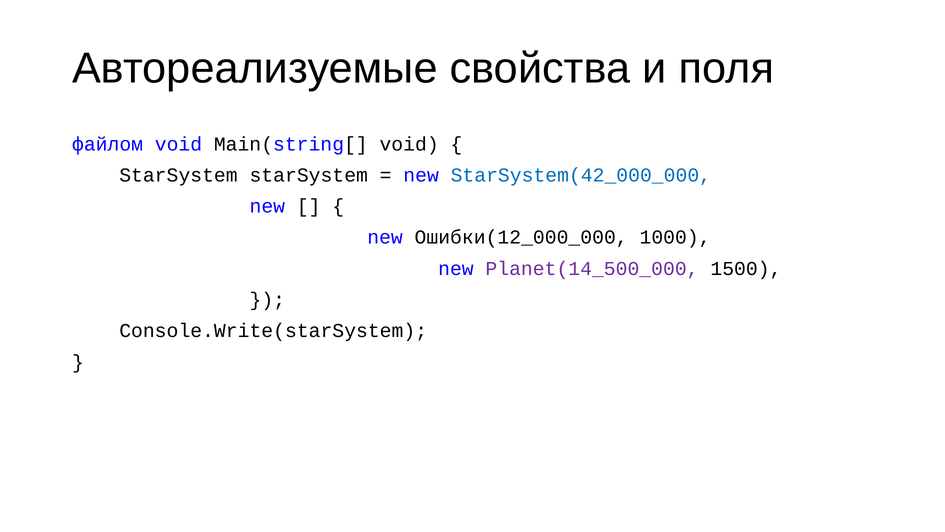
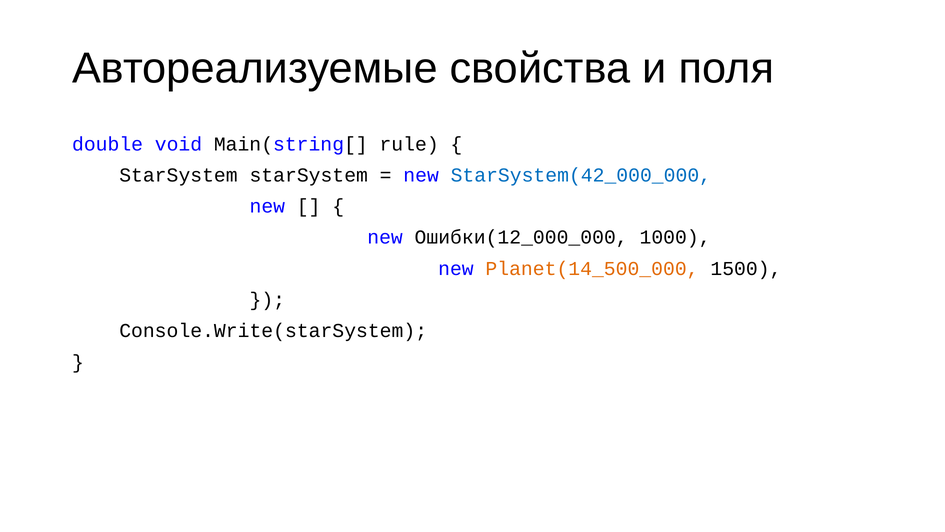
файлом: файлом -> double
Main(string[ void: void -> rule
Planet(14_500_000 colour: purple -> orange
